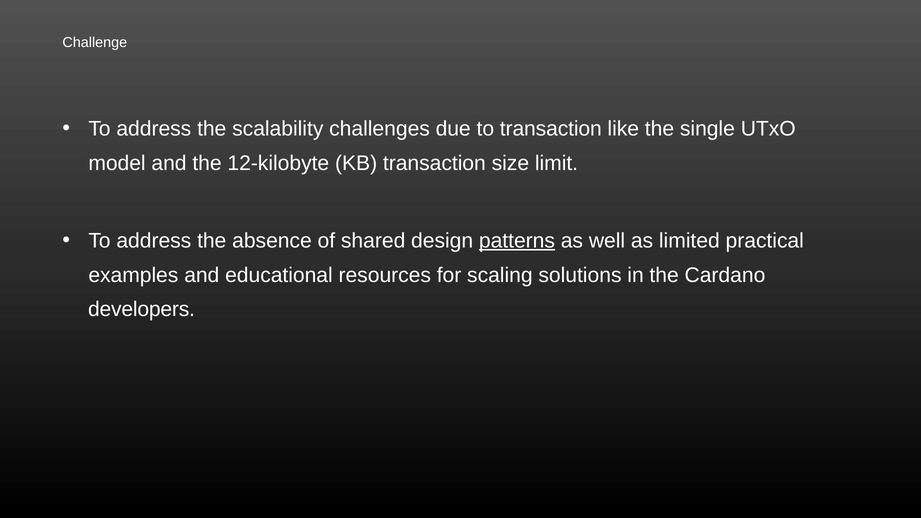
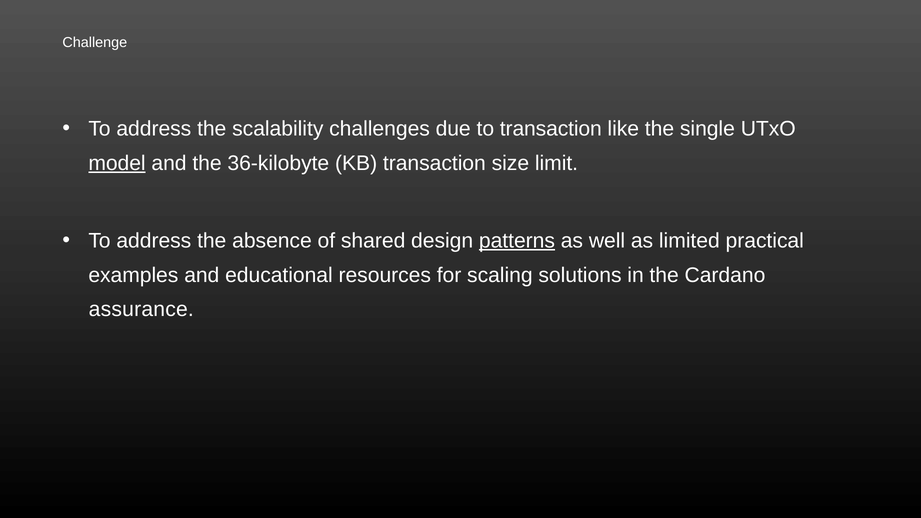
model underline: none -> present
12-kilobyte: 12-kilobyte -> 36-kilobyte
developers: developers -> assurance
